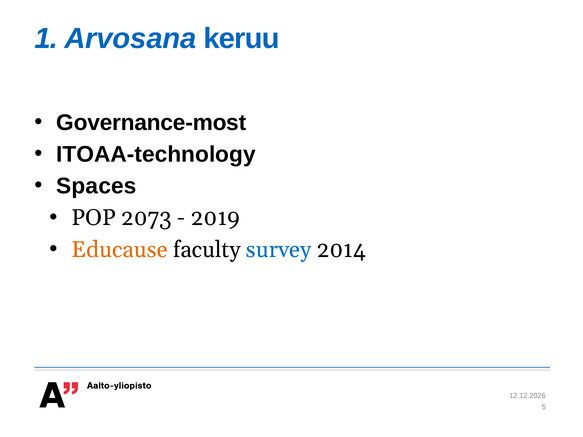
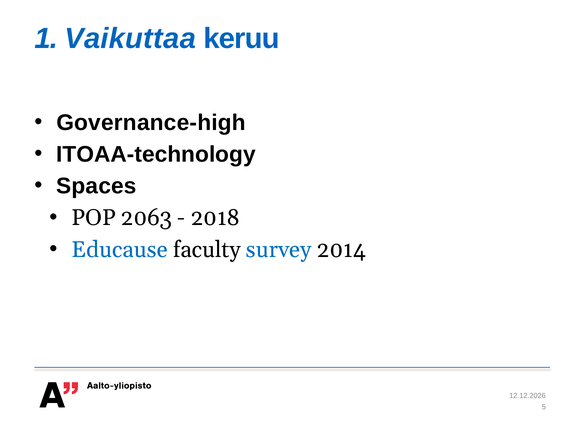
Arvosana: Arvosana -> Vaikuttaa
Governance-most: Governance-most -> Governance-high
2073: 2073 -> 2063
2019: 2019 -> 2018
Educause colour: orange -> blue
